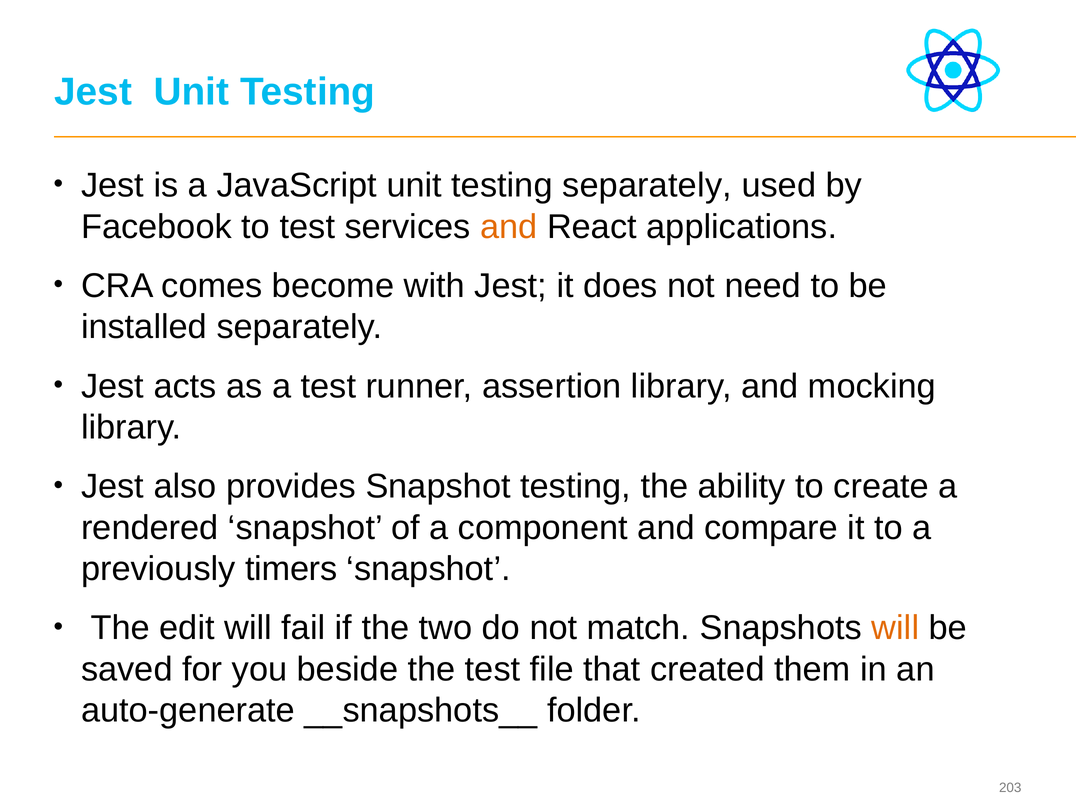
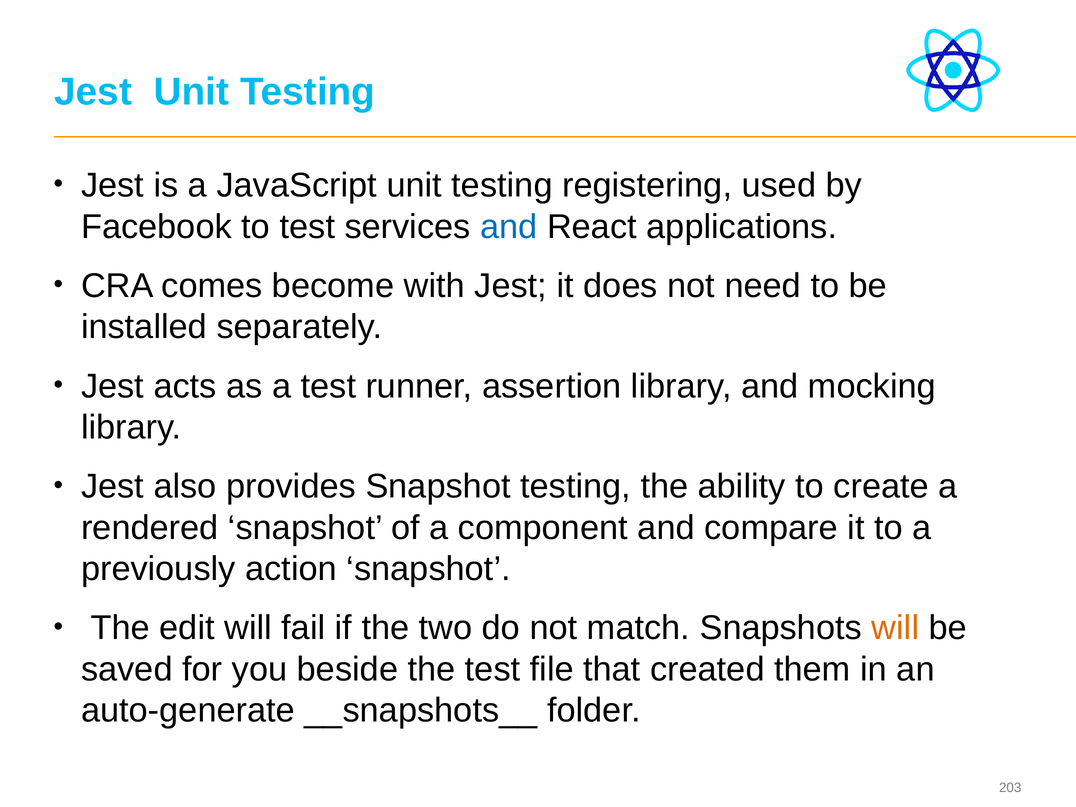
testing separately: separately -> registering
and at (509, 227) colour: orange -> blue
timers: timers -> action
